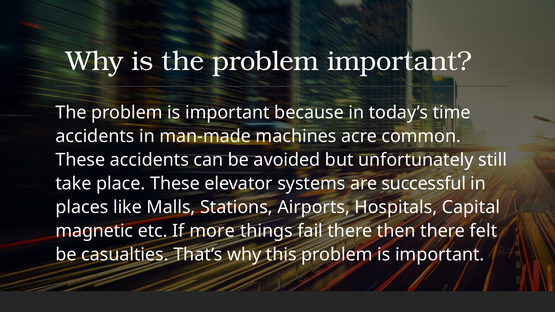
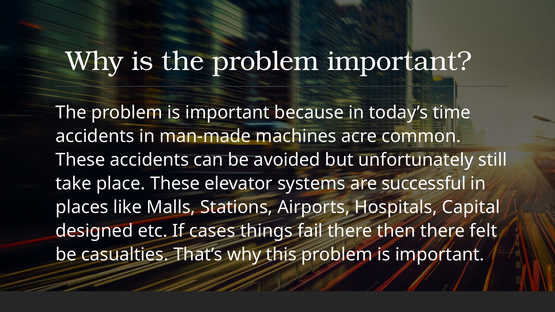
magnetic: magnetic -> designed
more: more -> cases
